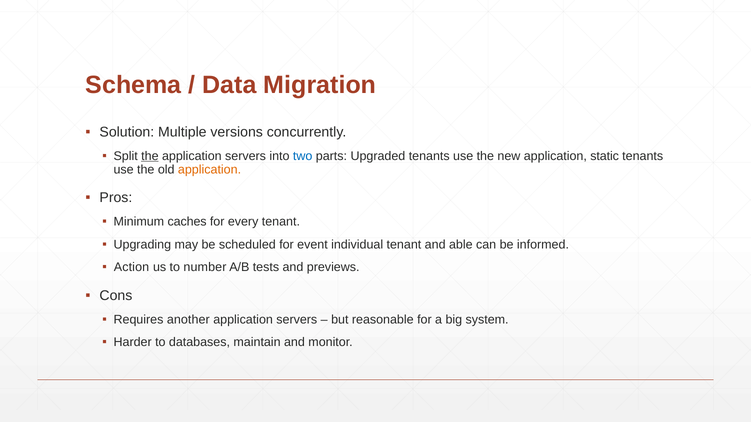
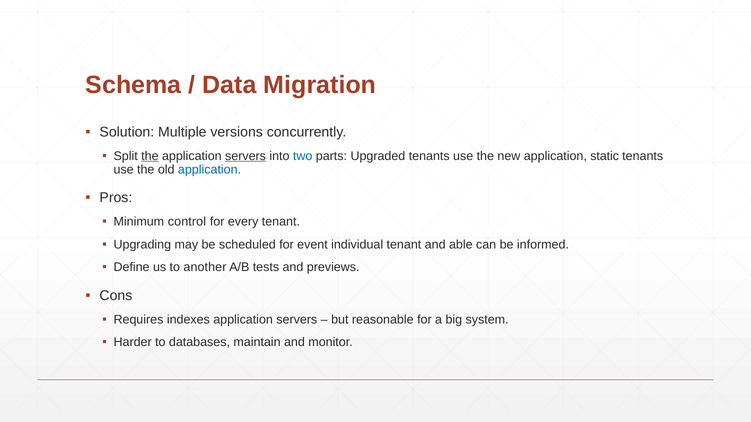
servers at (246, 156) underline: none -> present
application at (210, 170) colour: orange -> blue
caches: caches -> control
Action: Action -> Define
number: number -> another
another: another -> indexes
